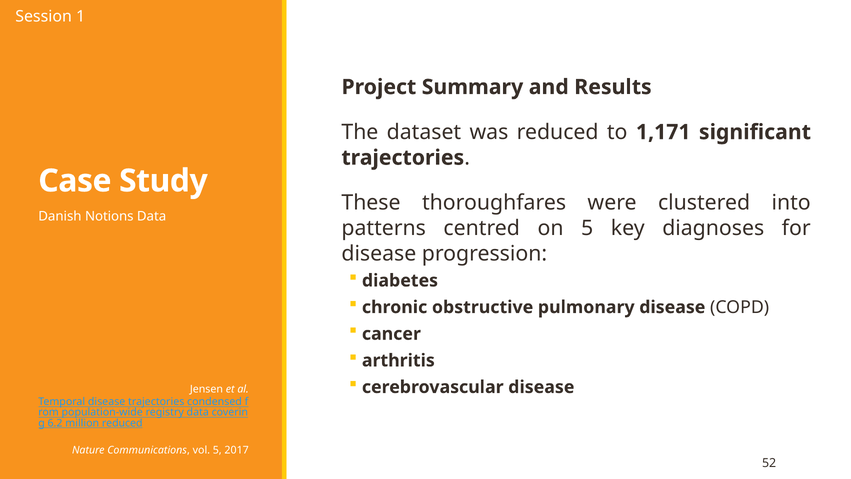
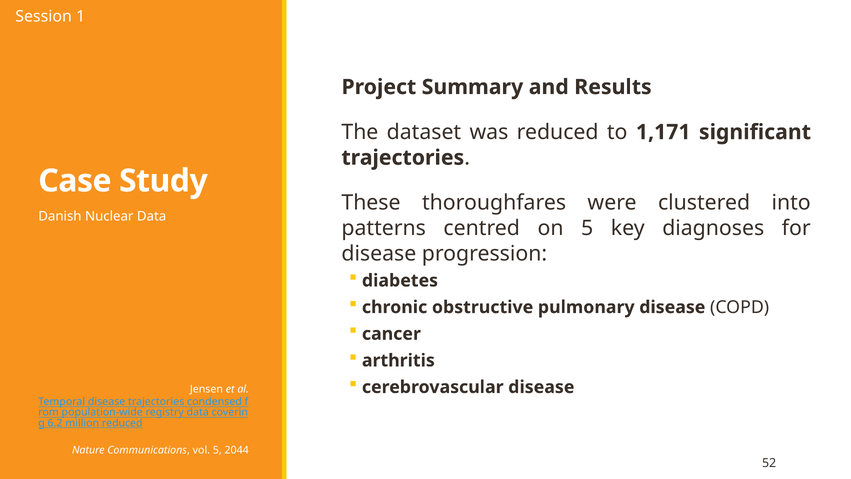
Notions: Notions -> Nuclear
2017: 2017 -> 2044
